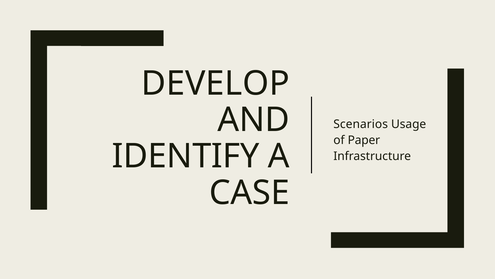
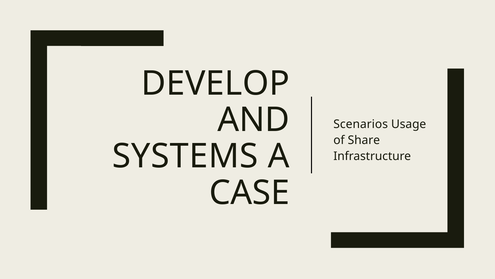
Paper: Paper -> Share
IDENTIFY: IDENTIFY -> SYSTEMS
